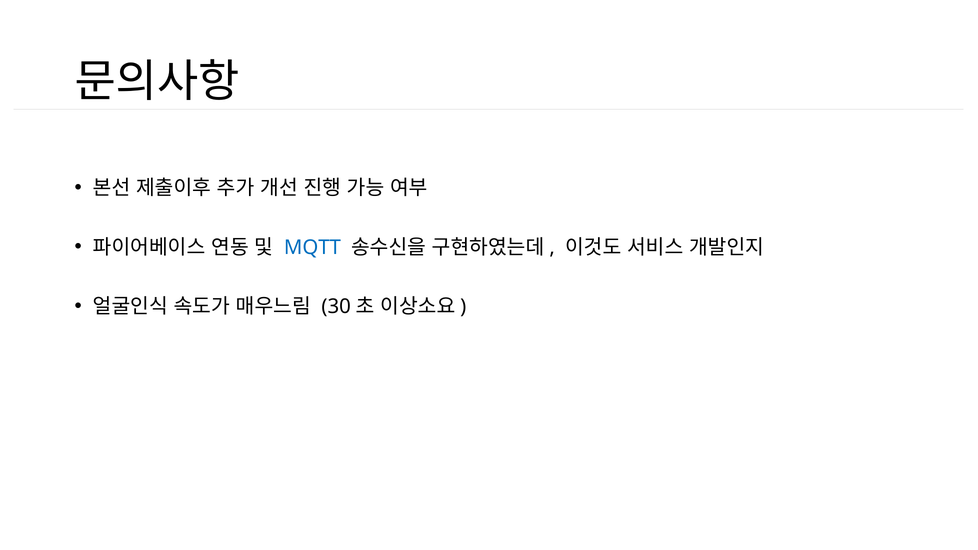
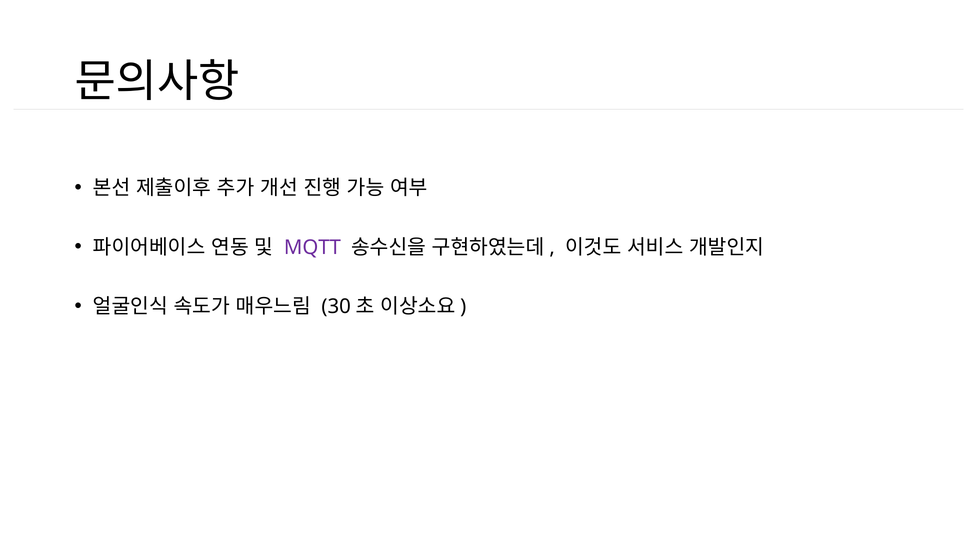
MQTT colour: blue -> purple
